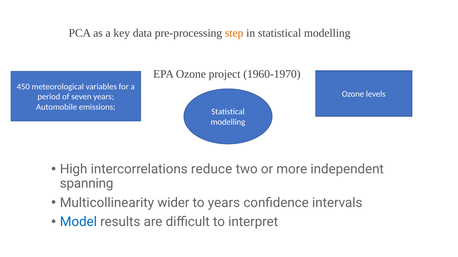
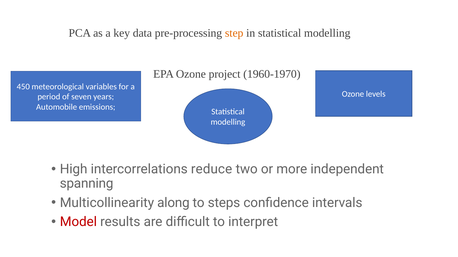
wider: wider -> along
to years: years -> steps
Model colour: blue -> red
